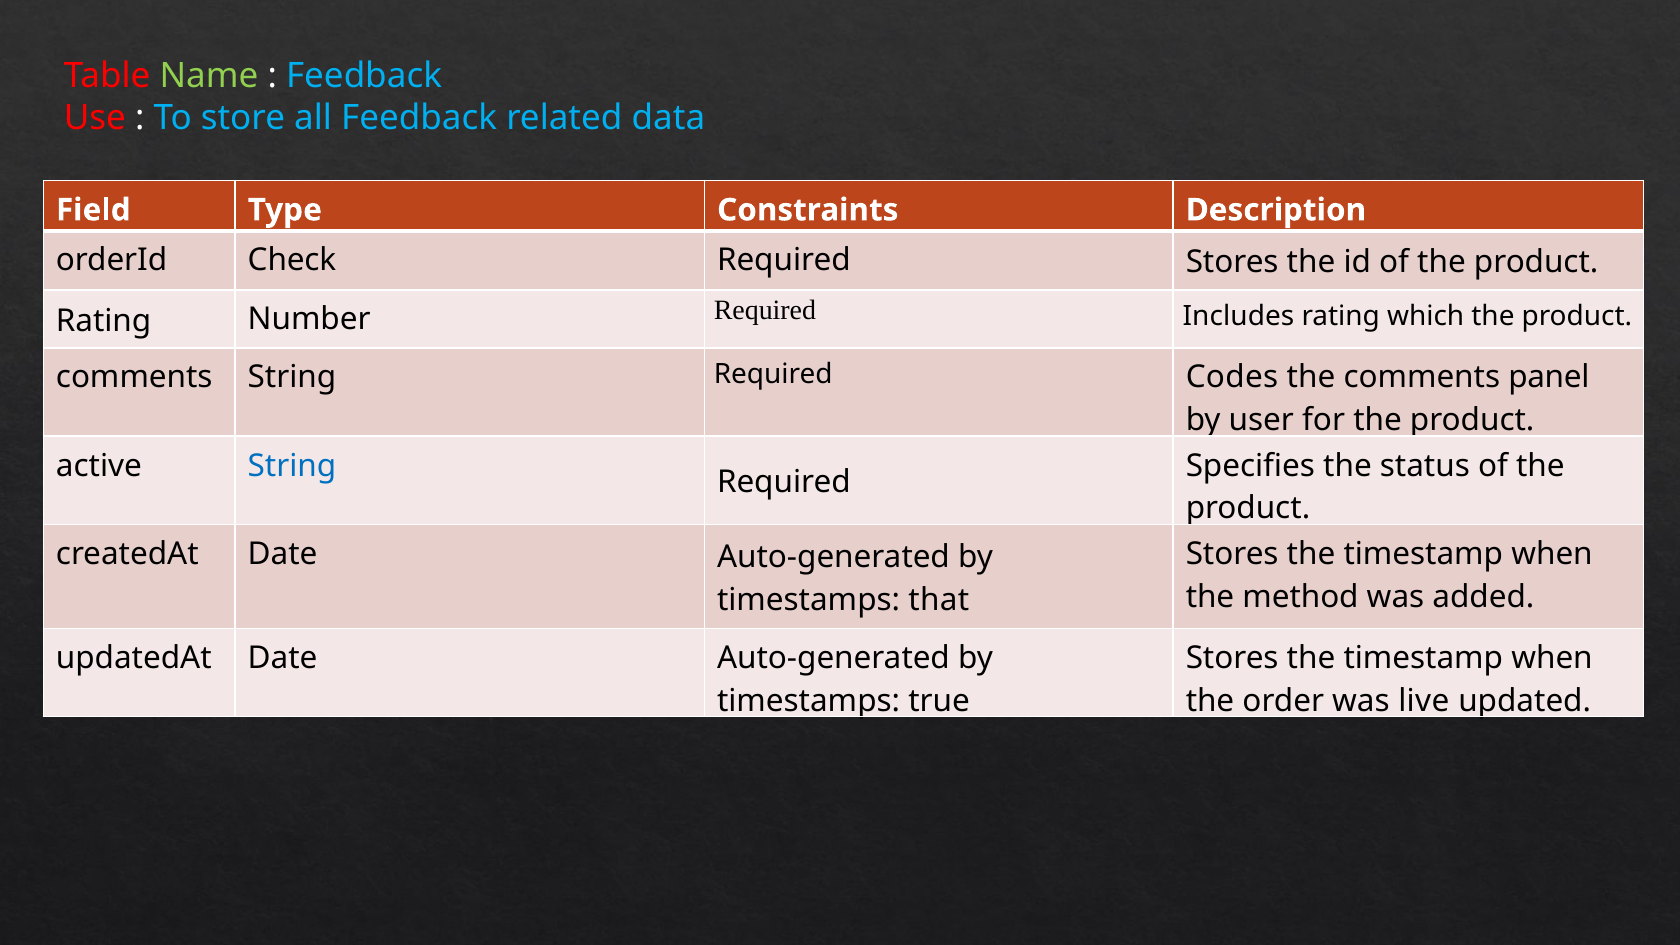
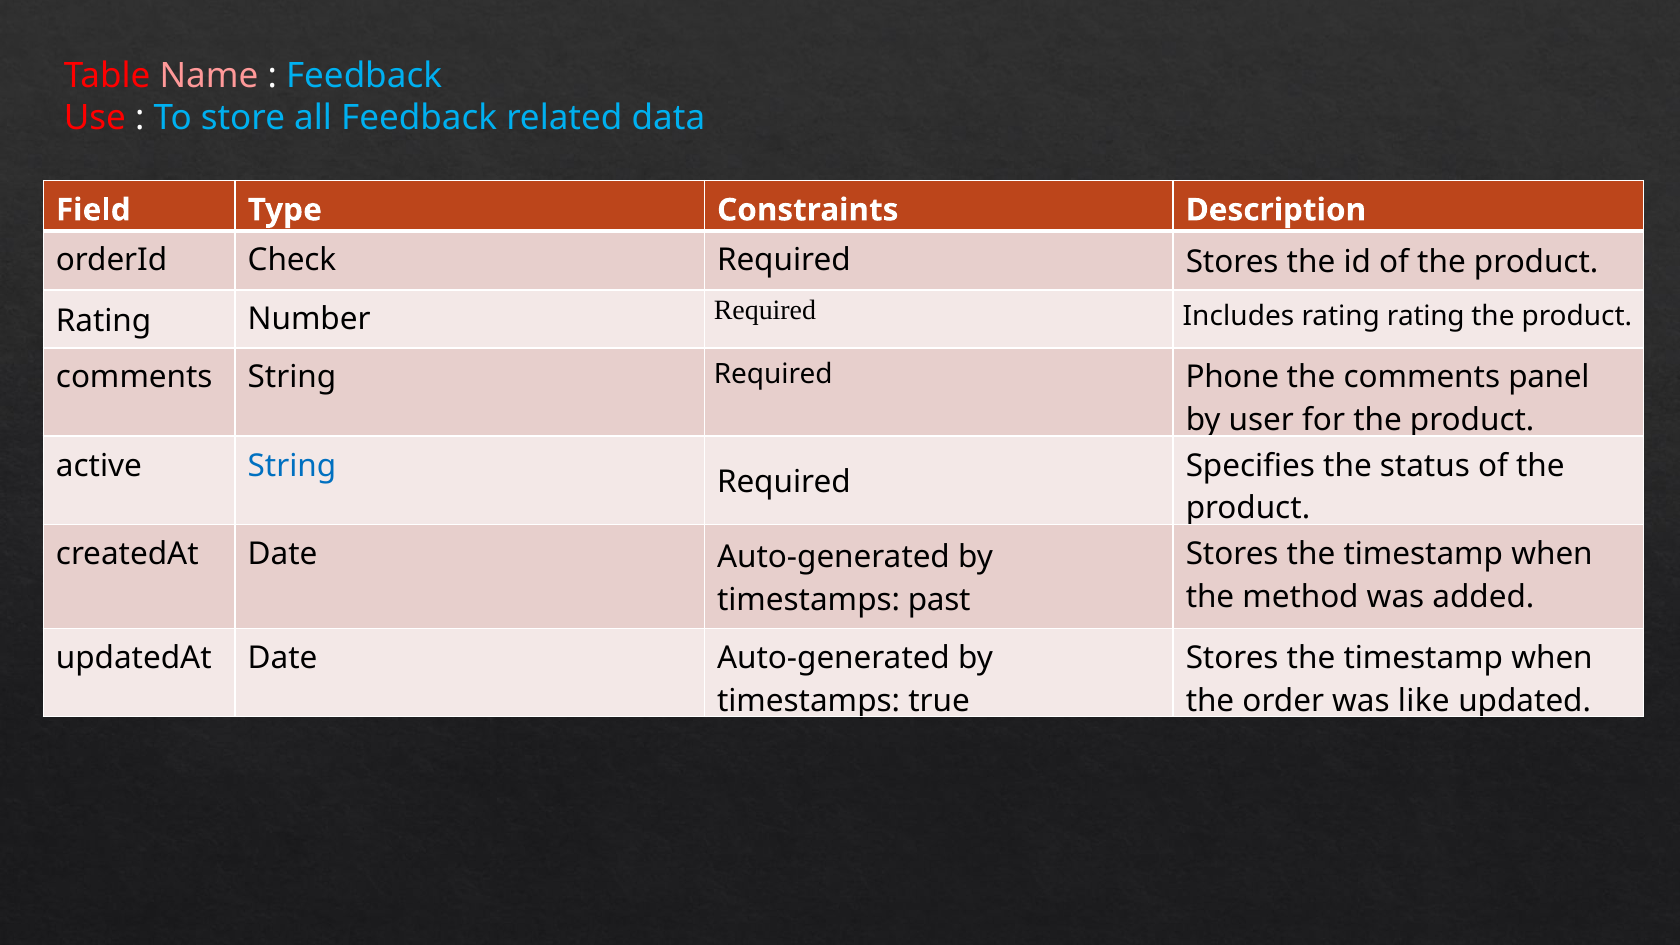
Name colour: light green -> pink
rating which: which -> rating
Codes: Codes -> Phone
that: that -> past
live: live -> like
